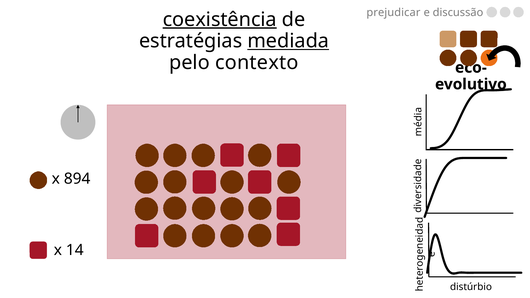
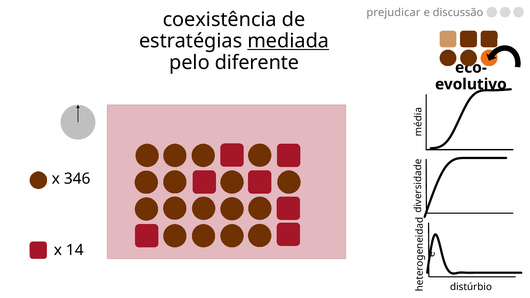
coexistência underline: present -> none
contexto: contexto -> diferente
894: 894 -> 346
